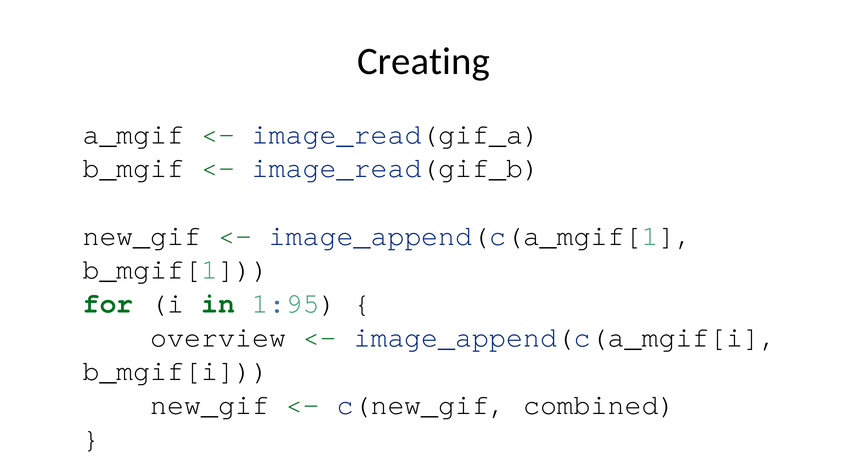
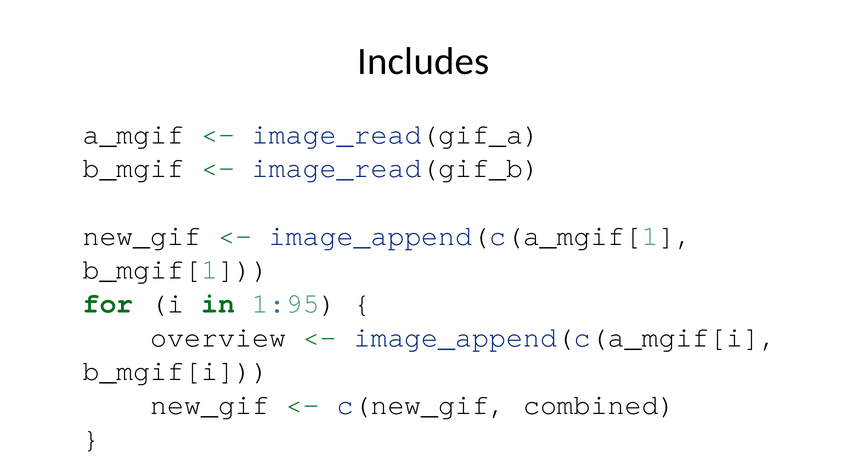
Creating: Creating -> Includes
